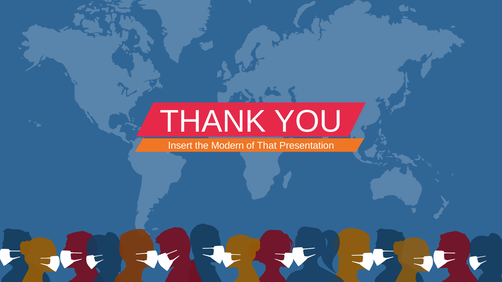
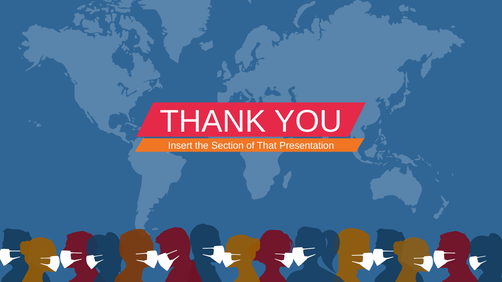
Modern: Modern -> Section
